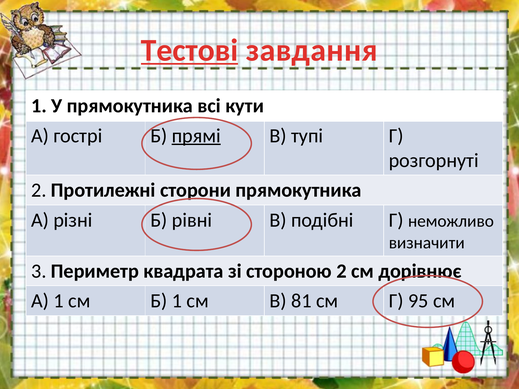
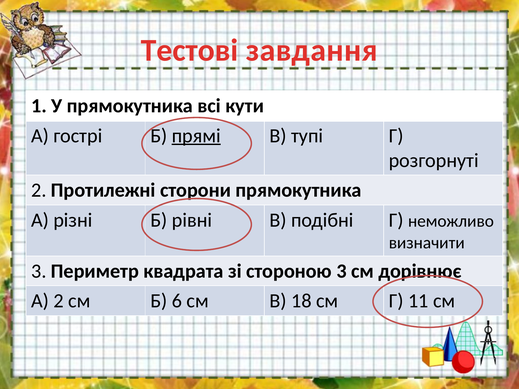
Тестові underline: present -> none
стороною 2: 2 -> 3
А 1: 1 -> 2
Б 1: 1 -> 6
81: 81 -> 18
95: 95 -> 11
